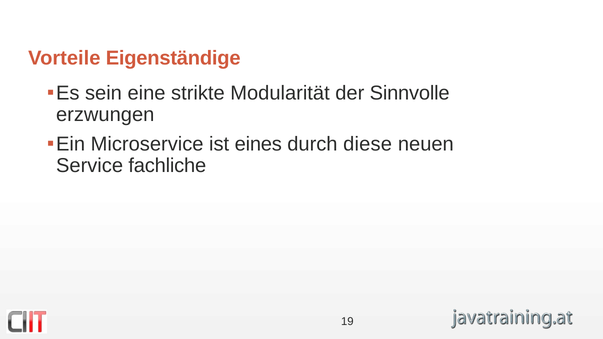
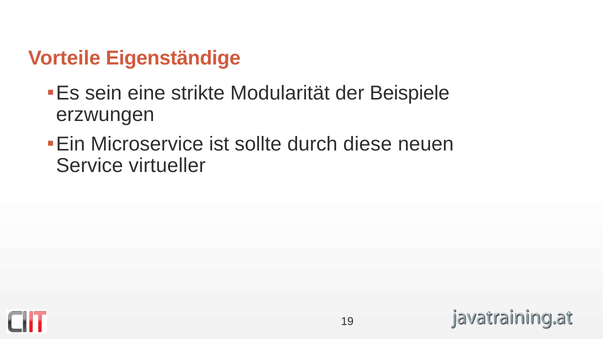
Sinnvolle: Sinnvolle -> Beispiele
eines: eines -> sollte
fachliche: fachliche -> virtueller
